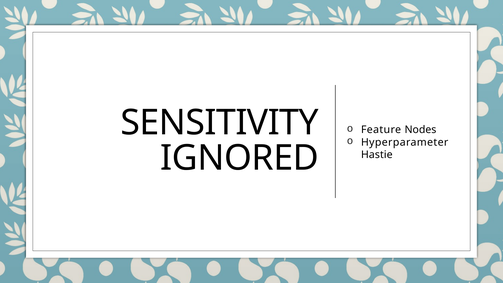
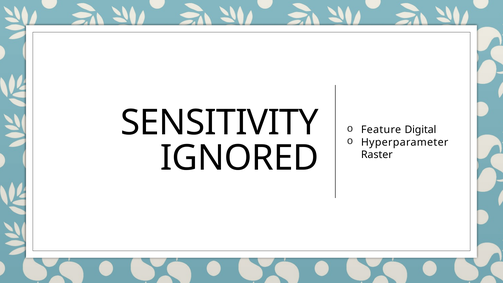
Nodes: Nodes -> Digital
Hastie: Hastie -> Raster
